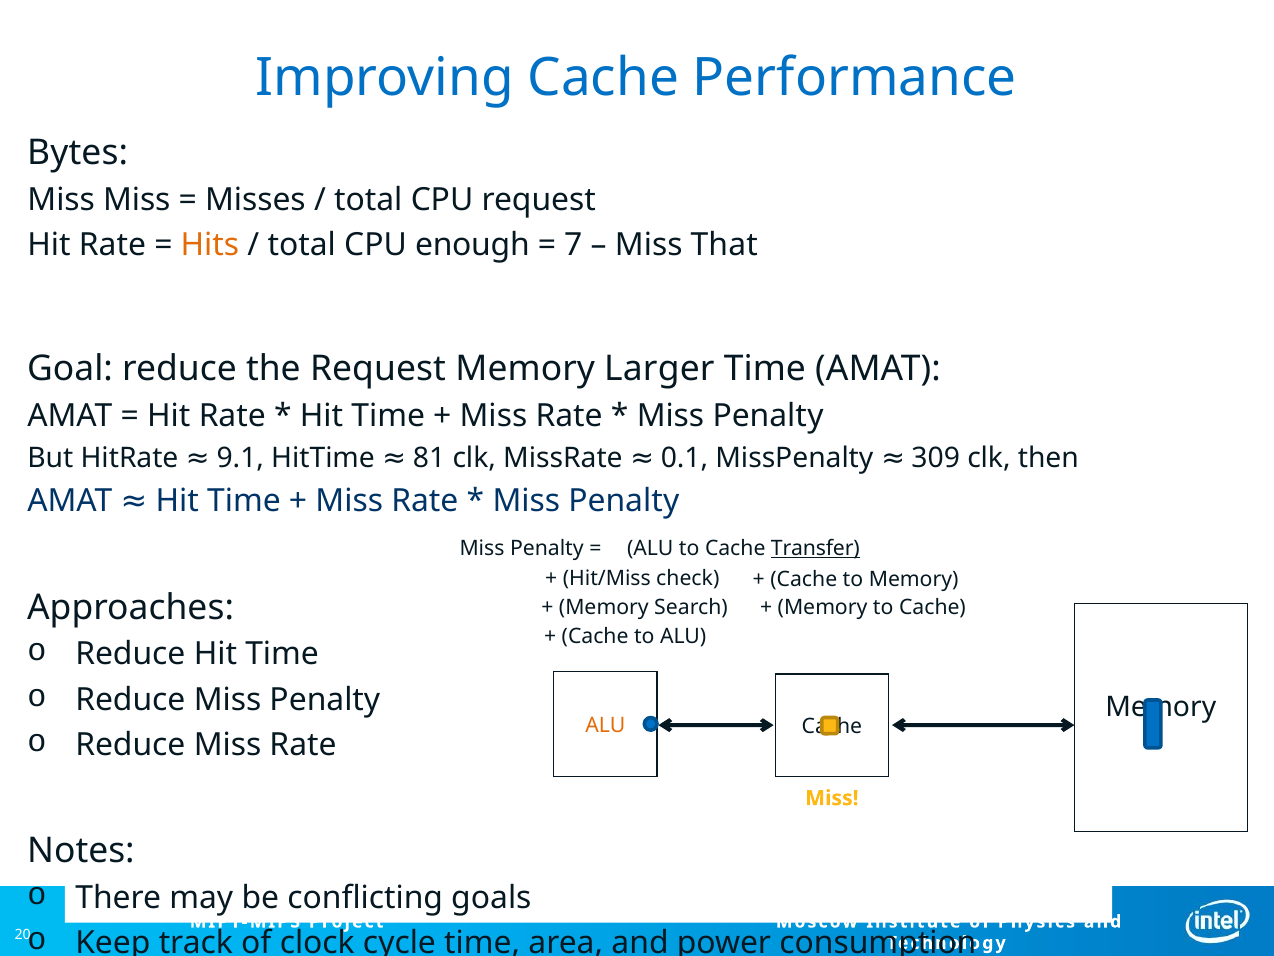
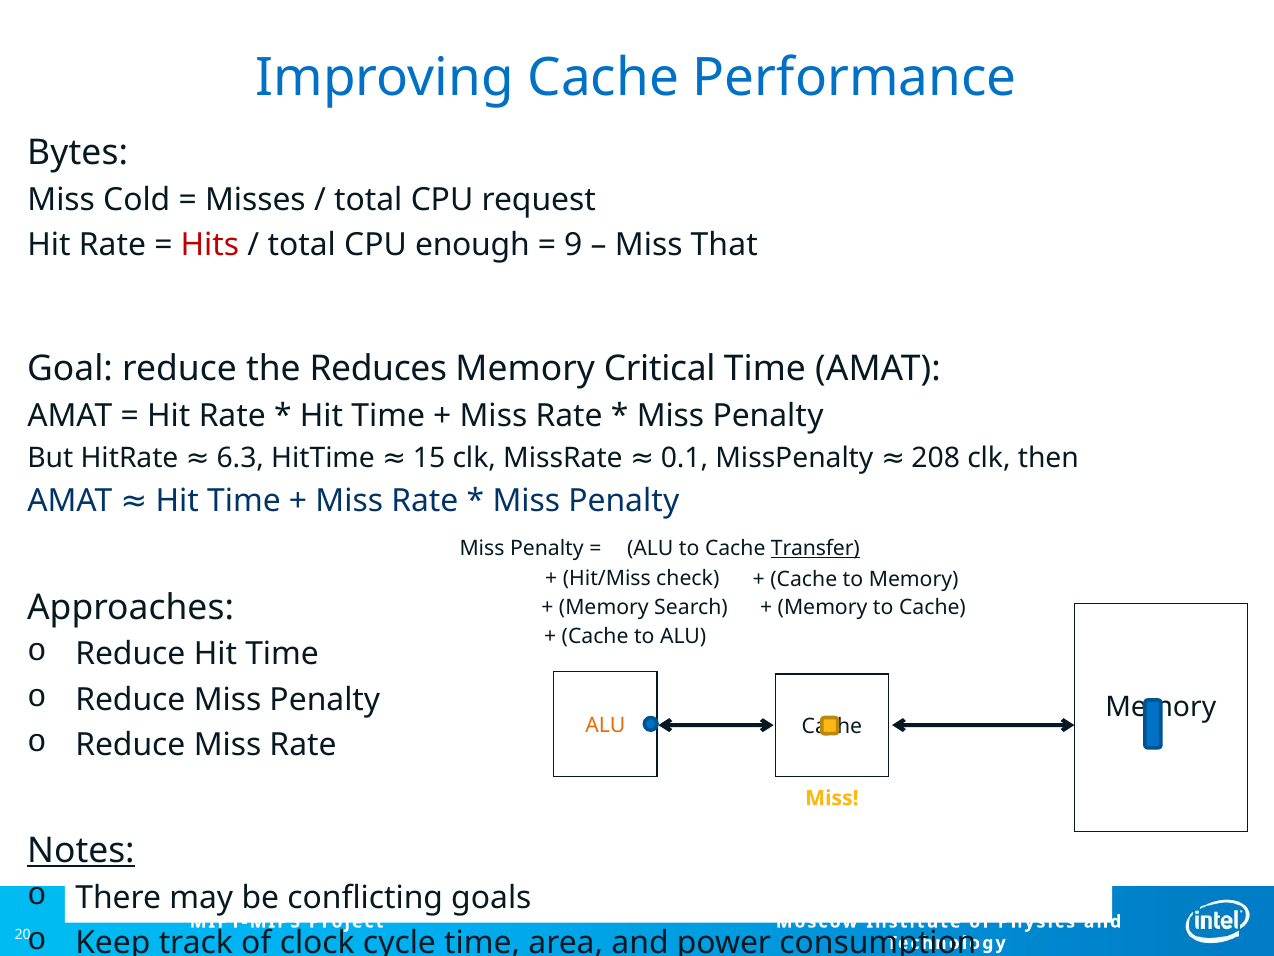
Miss Miss: Miss -> Cold
Hits colour: orange -> red
7: 7 -> 9
the Request: Request -> Reduces
Larger: Larger -> Critical
9.1: 9.1 -> 6.3
81: 81 -> 15
309: 309 -> 208
Notes underline: none -> present
